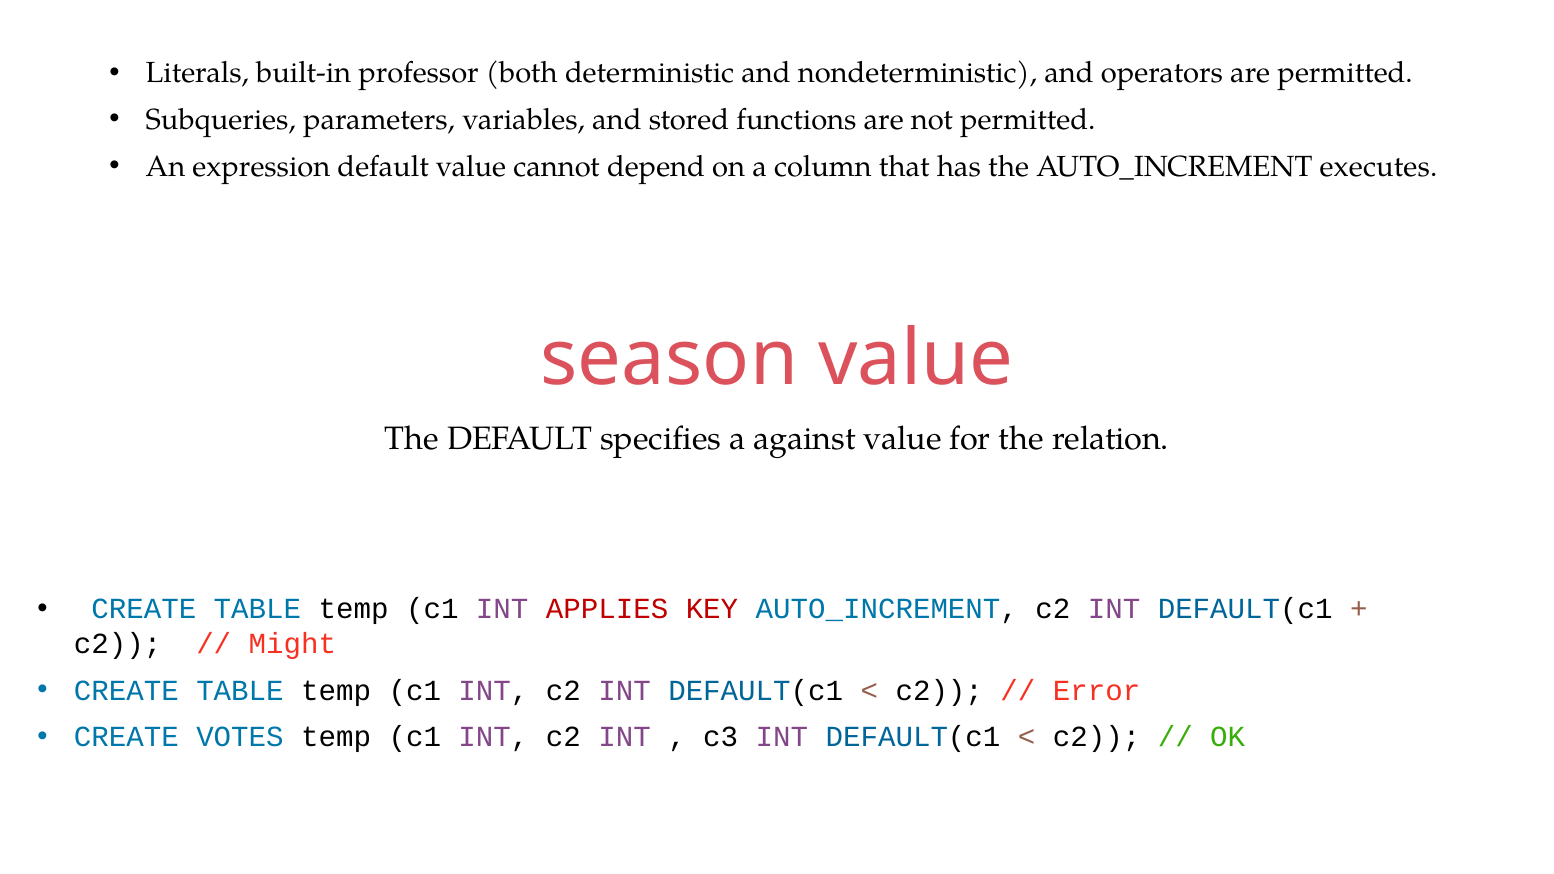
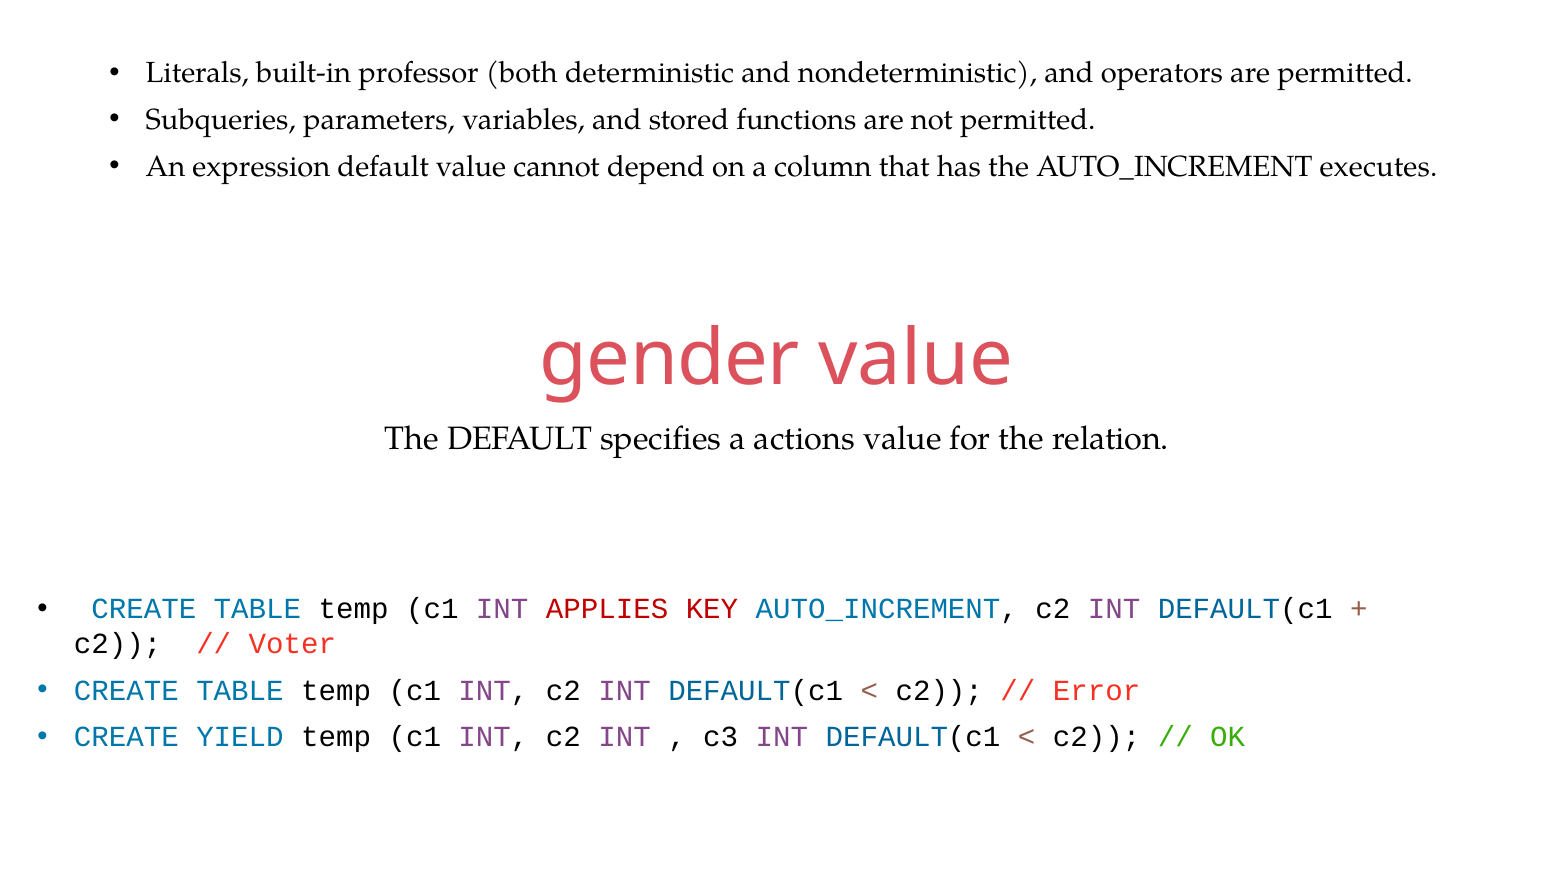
season: season -> gender
against: against -> actions
Might: Might -> Voter
VOTES: VOTES -> YIELD
